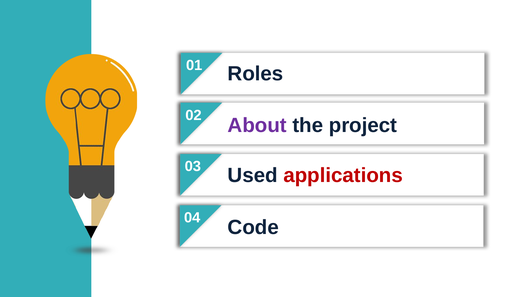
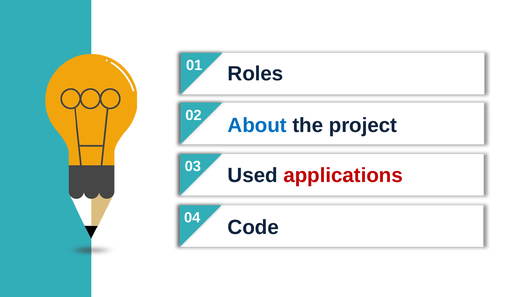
About colour: purple -> blue
